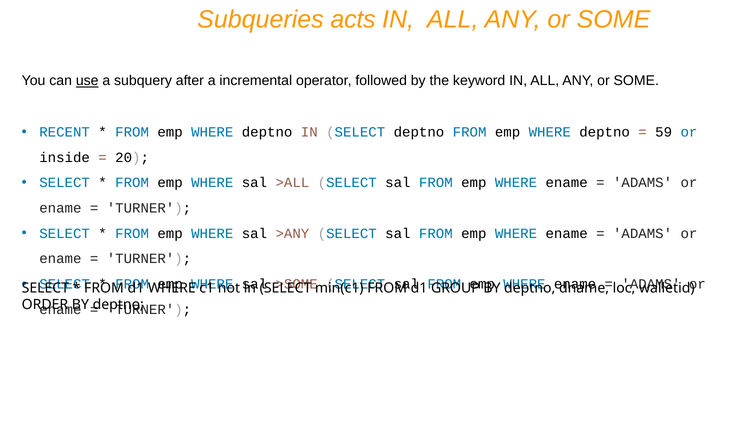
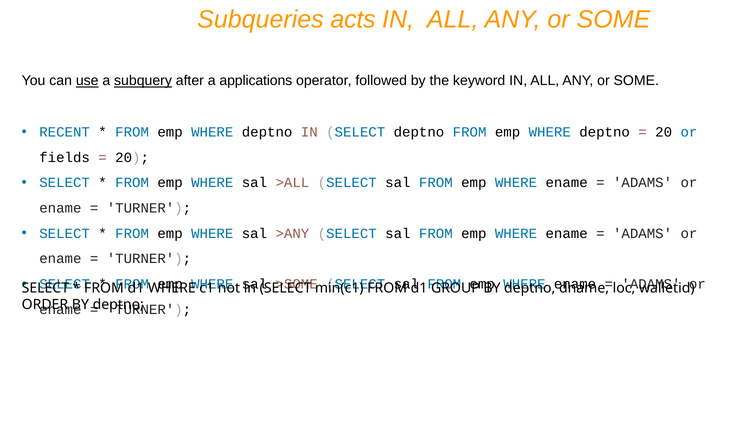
subquery underline: none -> present
incremental: incremental -> applications
59 at (664, 132): 59 -> 20
inside: inside -> fields
